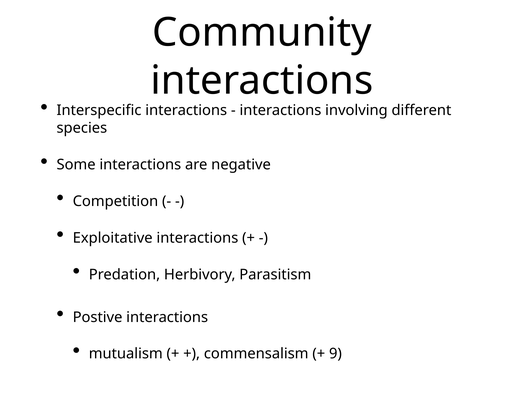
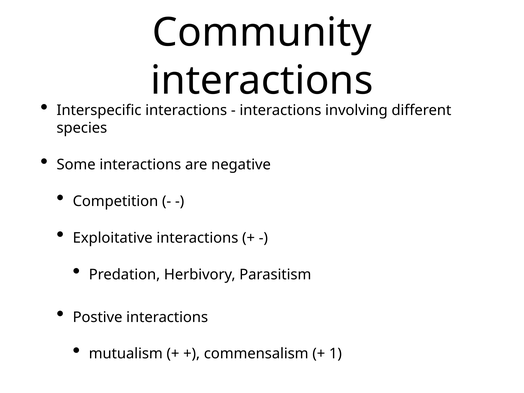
9: 9 -> 1
